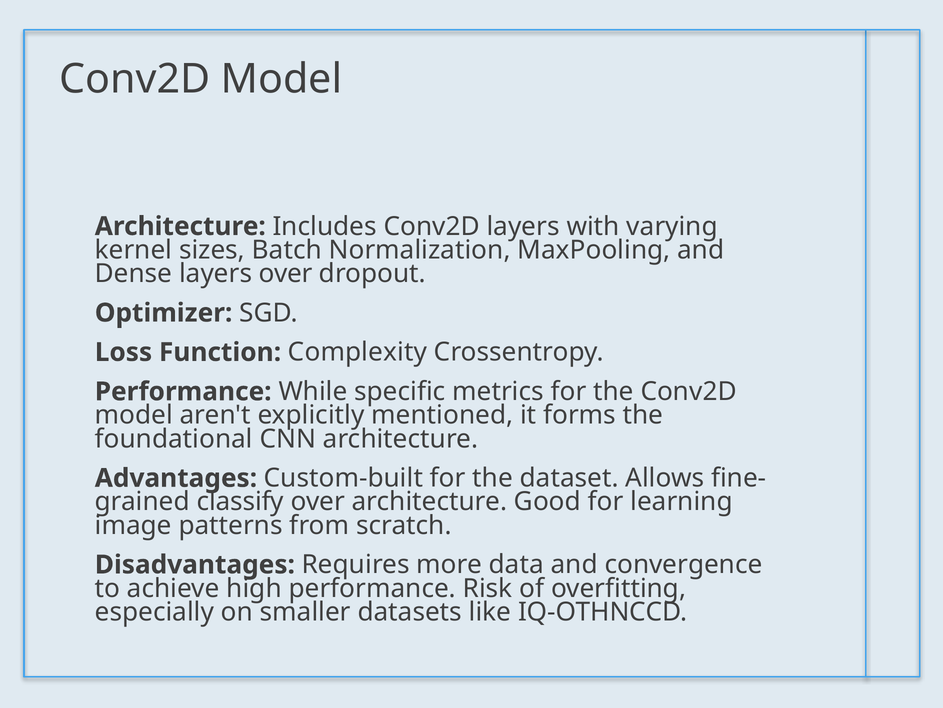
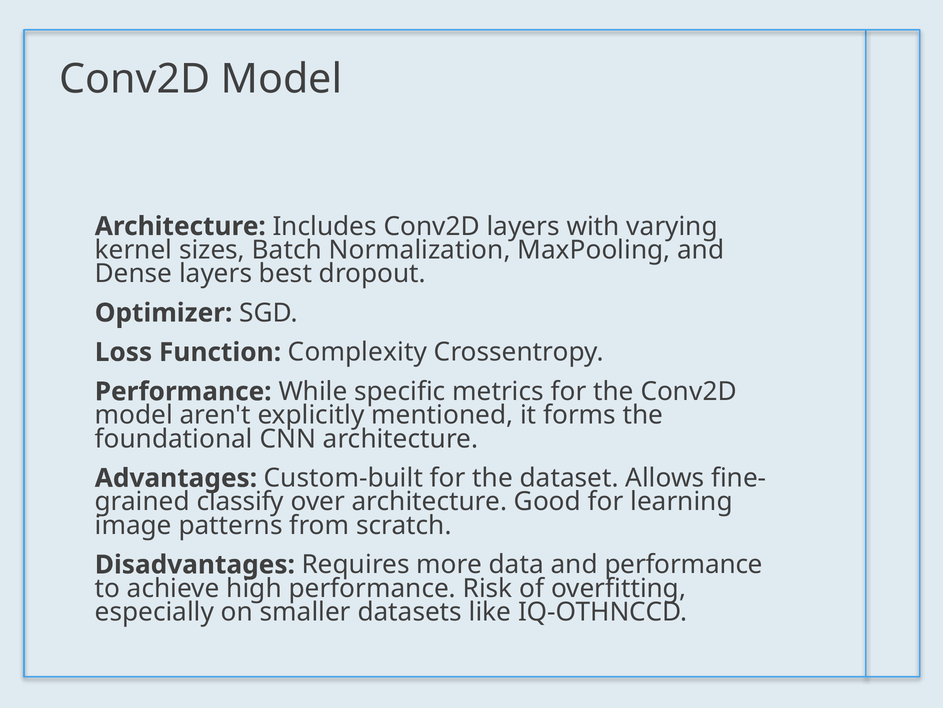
layers over: over -> best
and convergence: convergence -> performance
